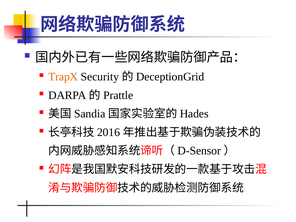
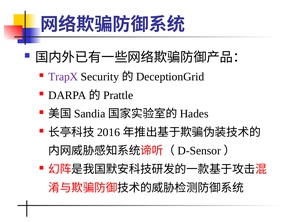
TrapX colour: orange -> purple
